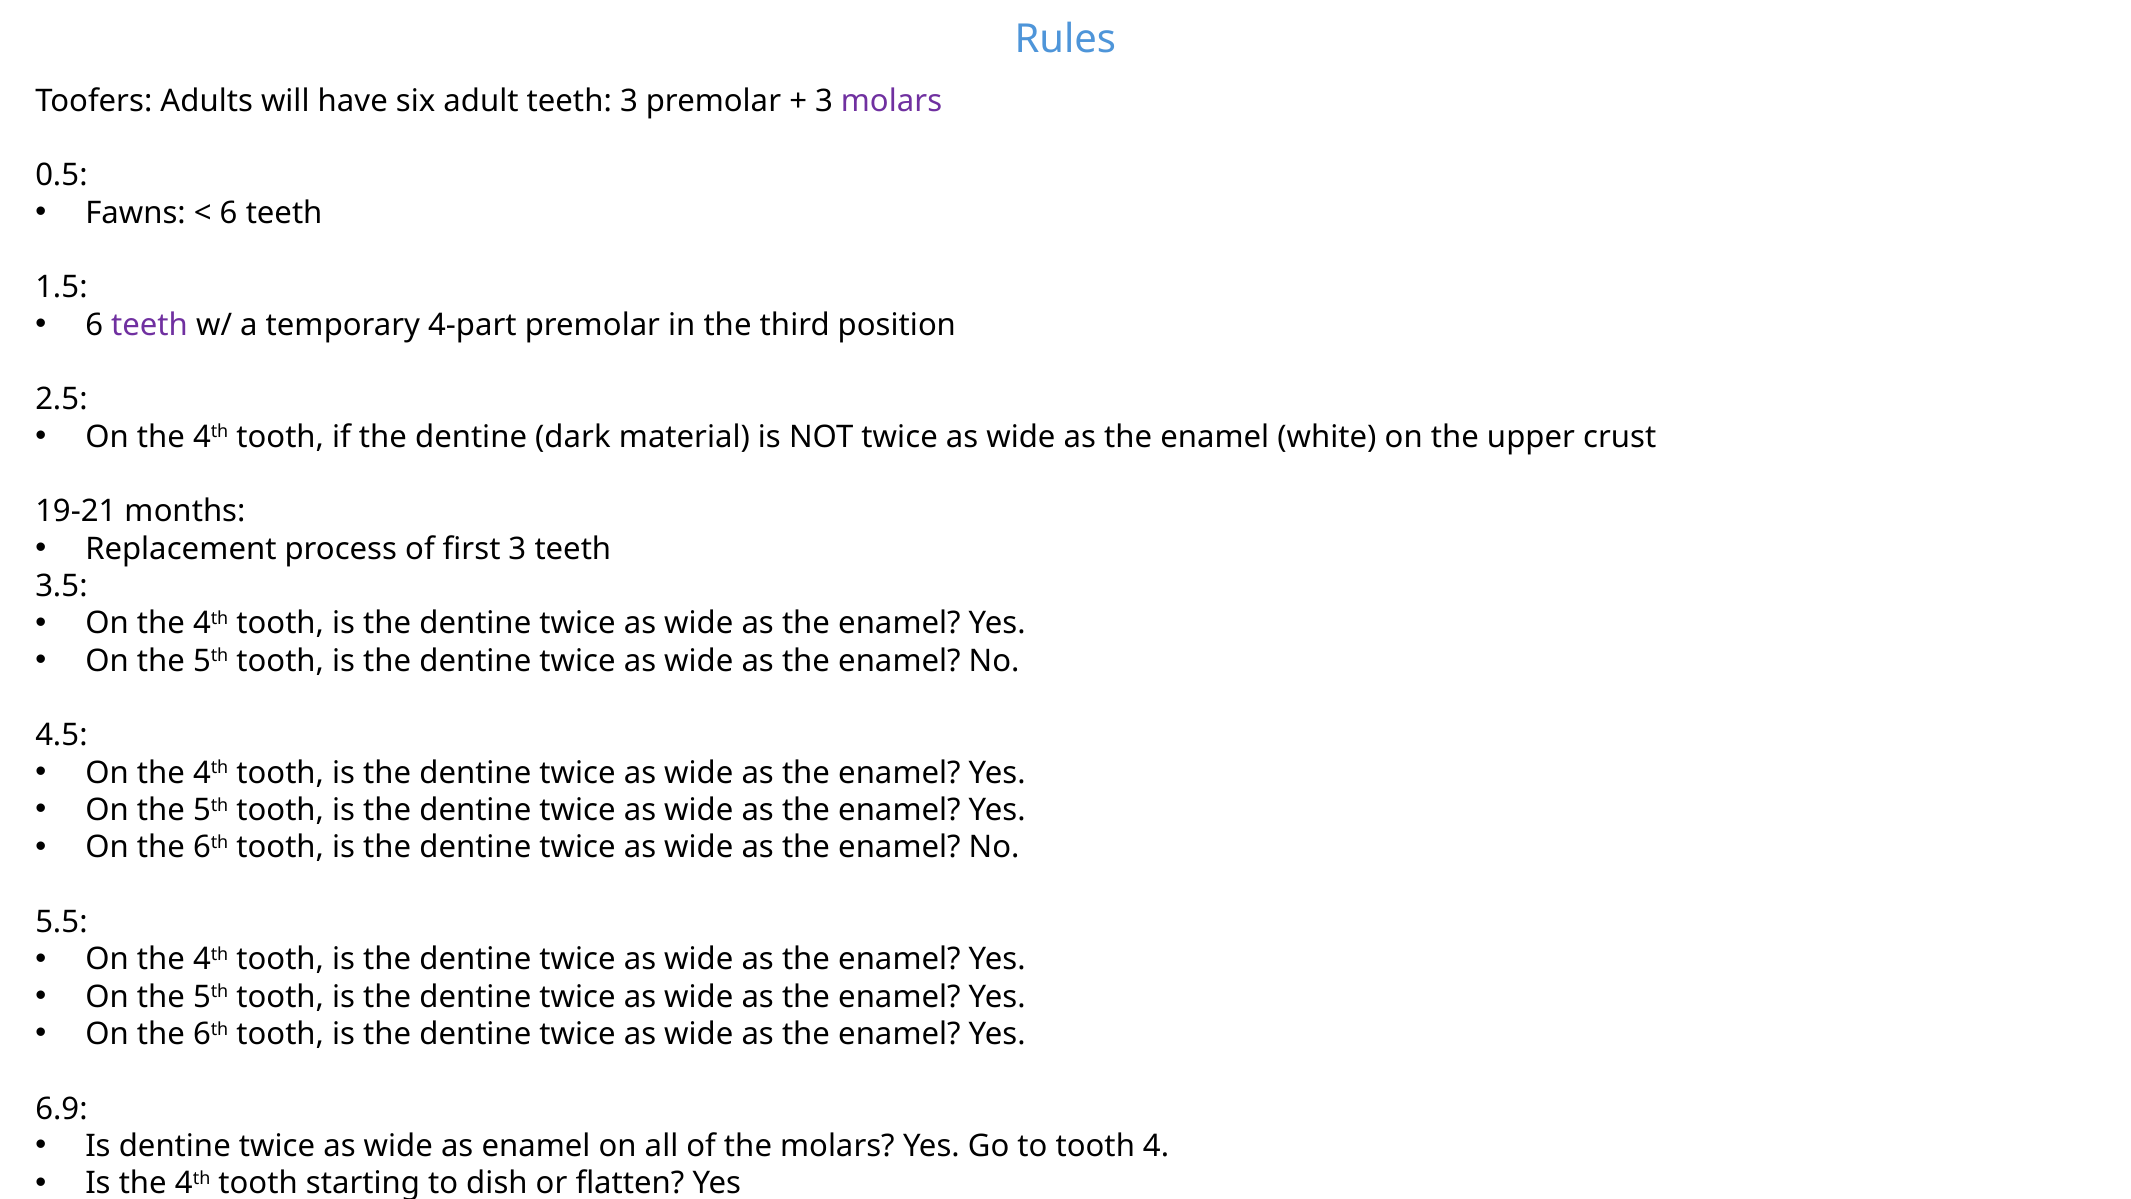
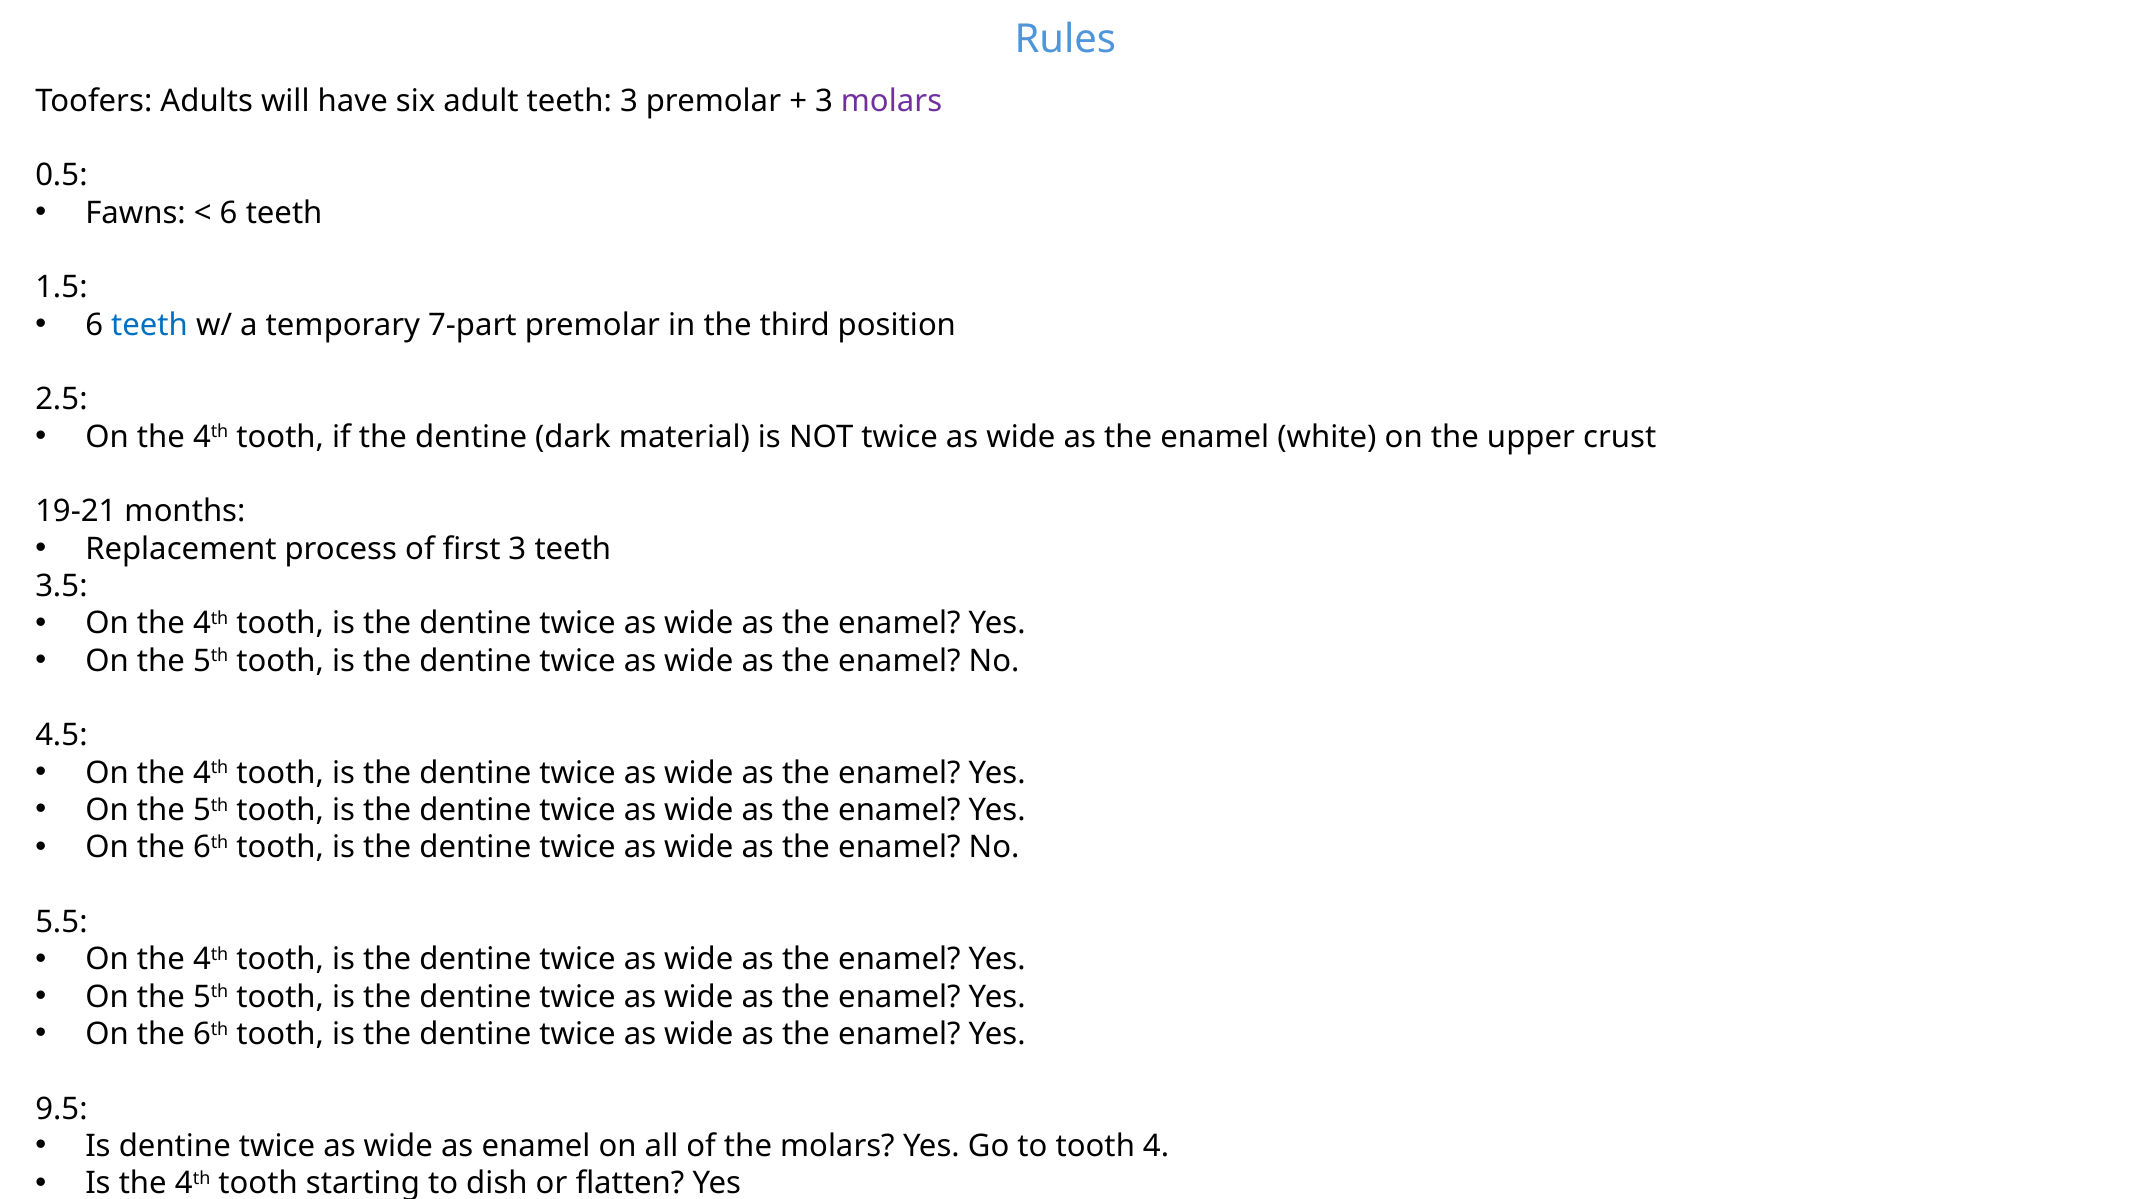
teeth at (149, 325) colour: purple -> blue
4-part: 4-part -> 7-part
6.9: 6.9 -> 9.5
